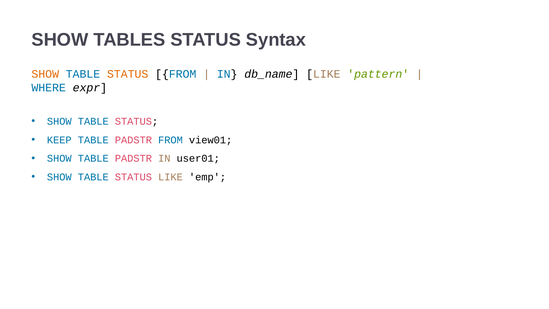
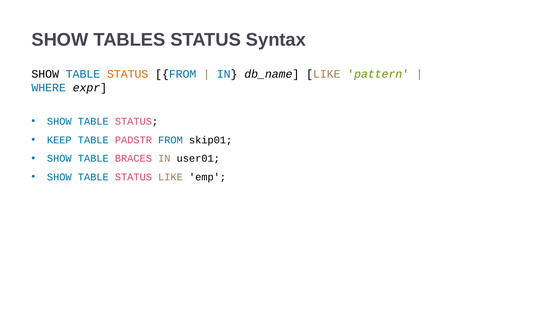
SHOW at (45, 74) colour: orange -> black
view01: view01 -> skip01
SHOW TABLE PADSTR: PADSTR -> BRACES
